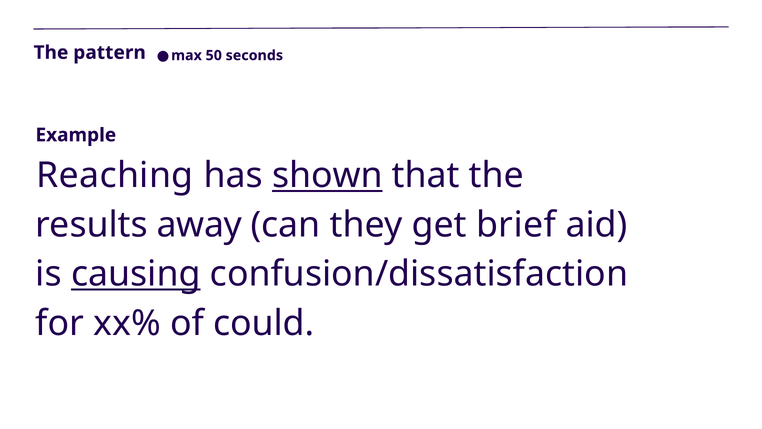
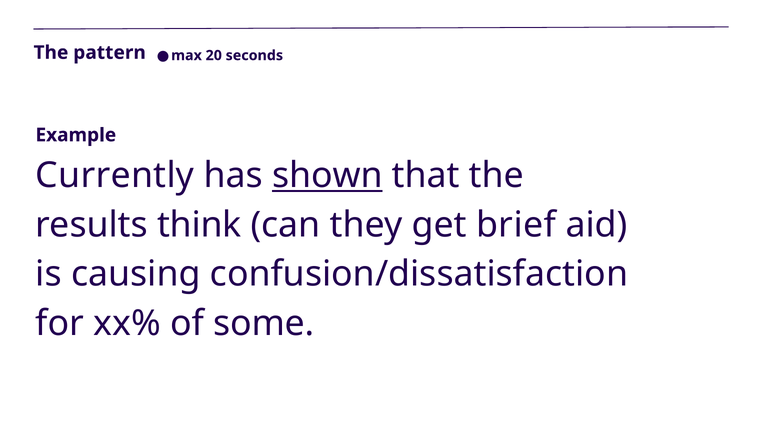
50: 50 -> 20
Reaching: Reaching -> Currently
away: away -> think
causing underline: present -> none
could: could -> some
